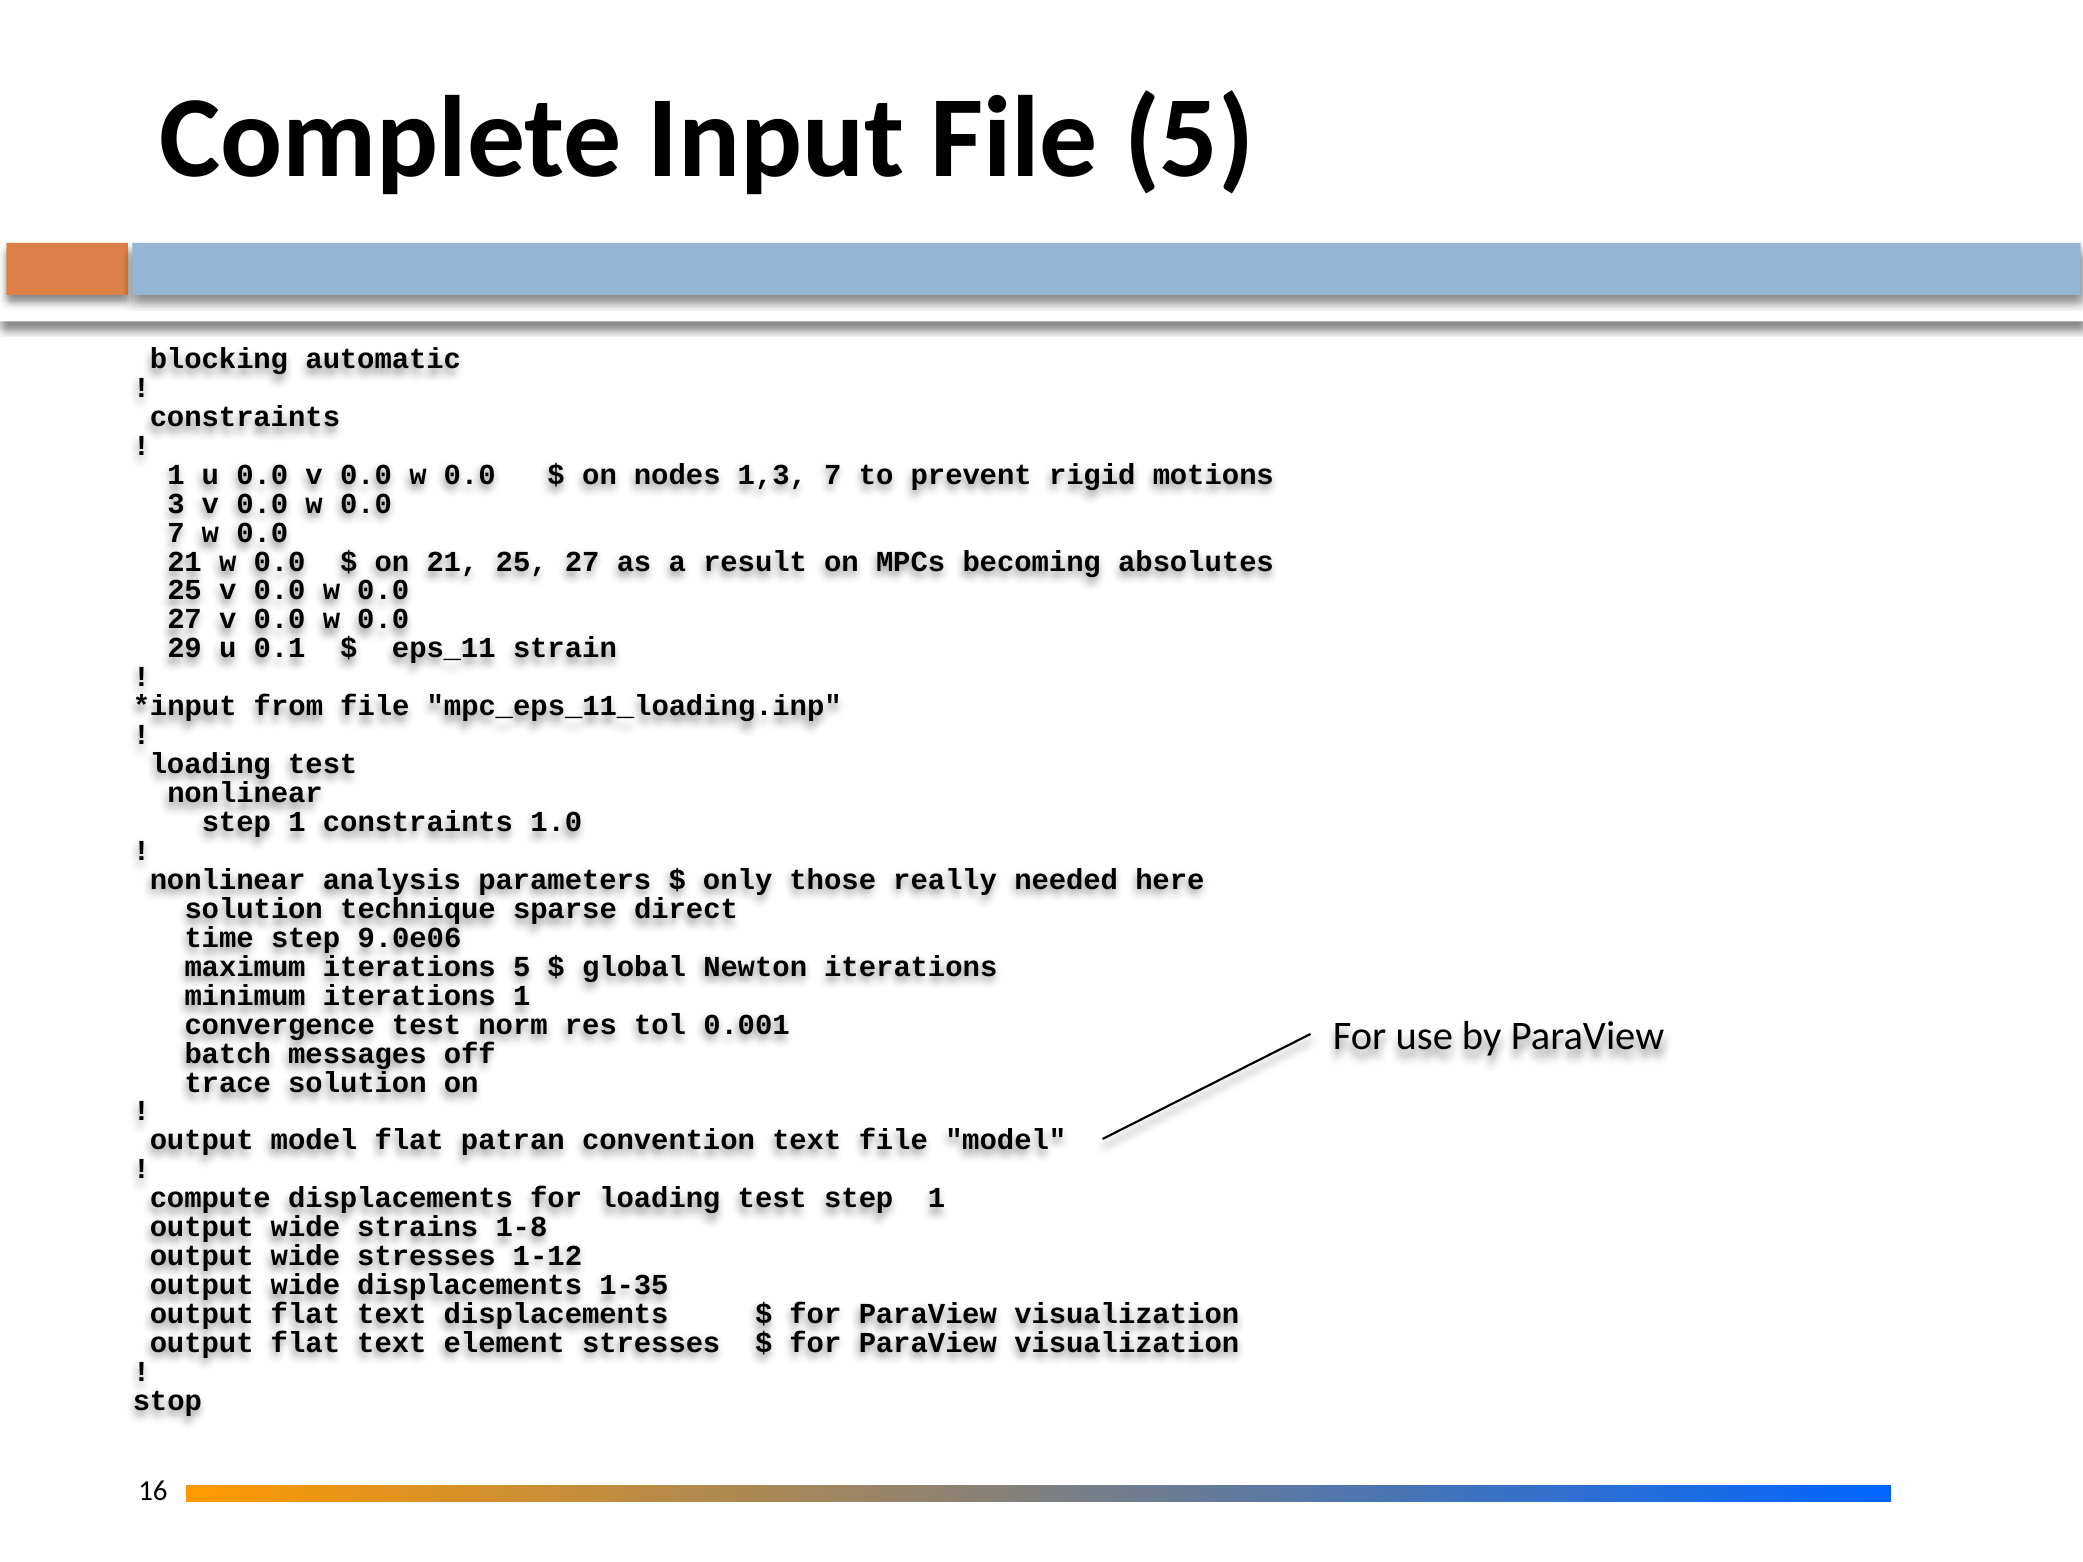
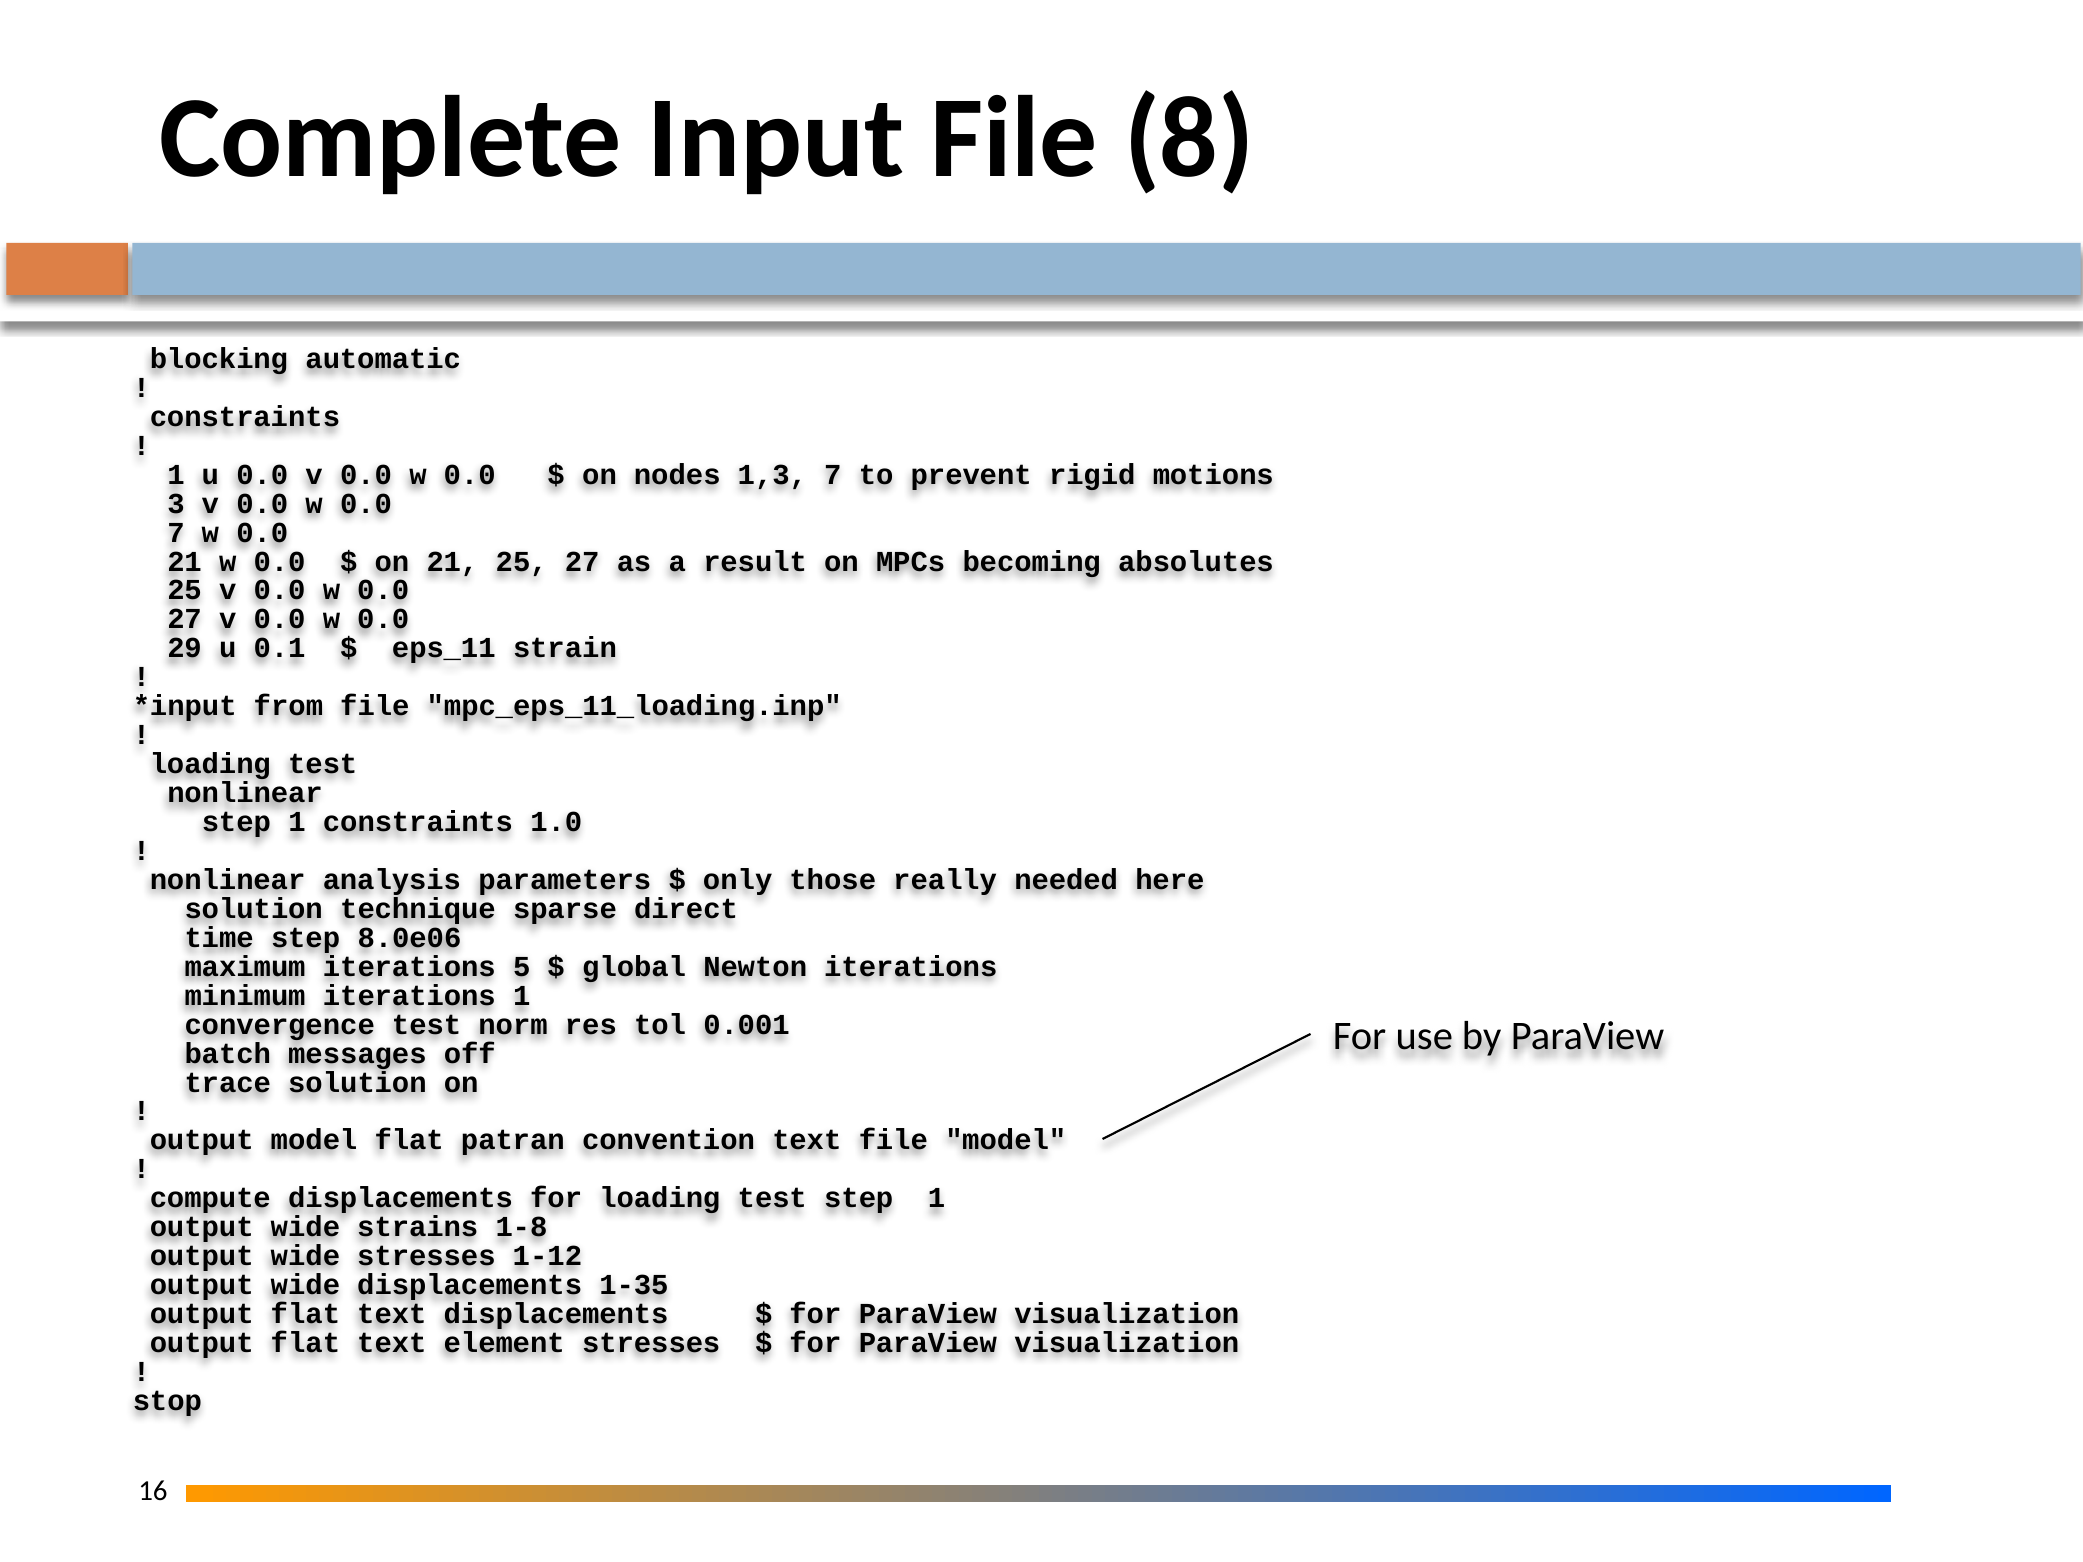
File 5: 5 -> 8
9.0e06: 9.0e06 -> 8.0e06
